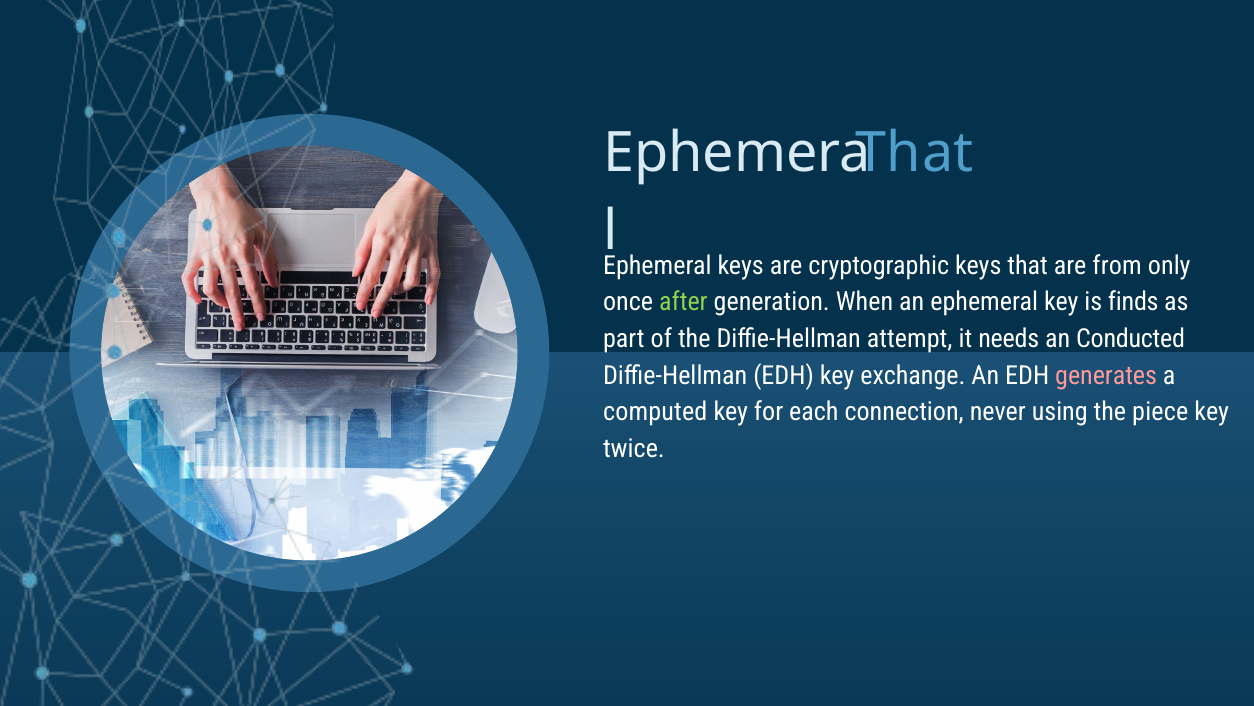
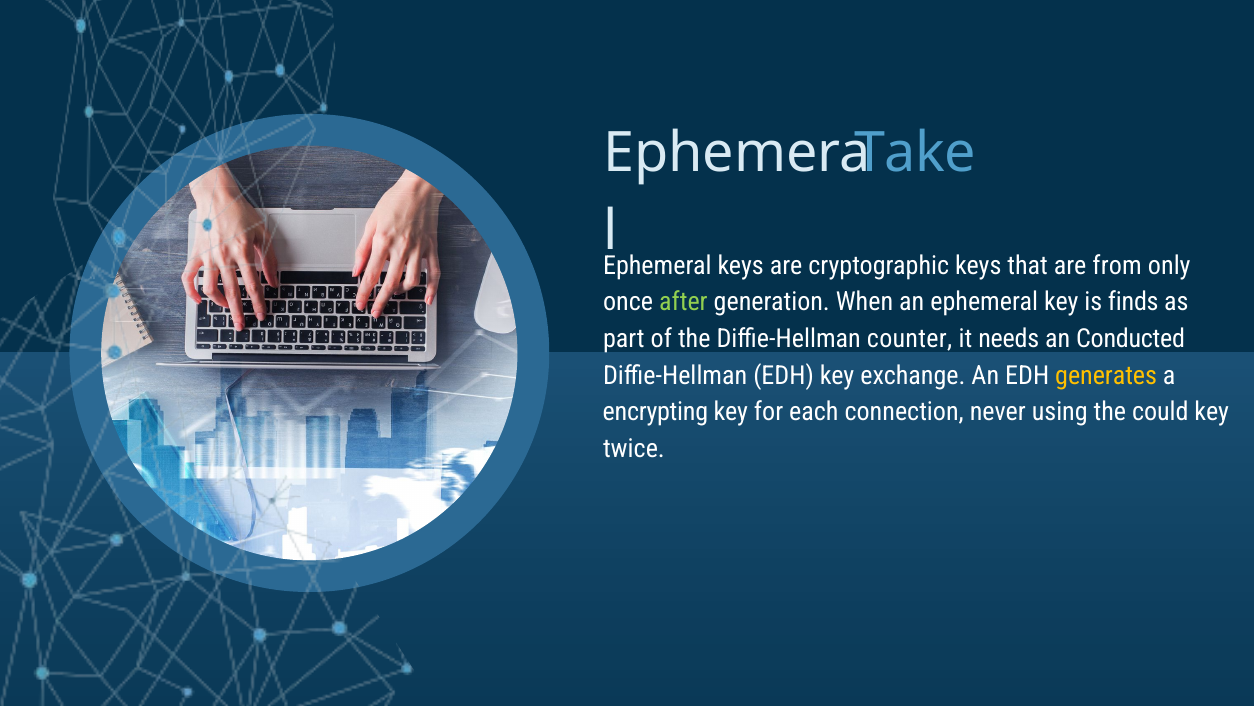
That at (915, 153): That -> Take
attempt: attempt -> counter
generates colour: pink -> yellow
computed: computed -> encrypting
piece: piece -> could
